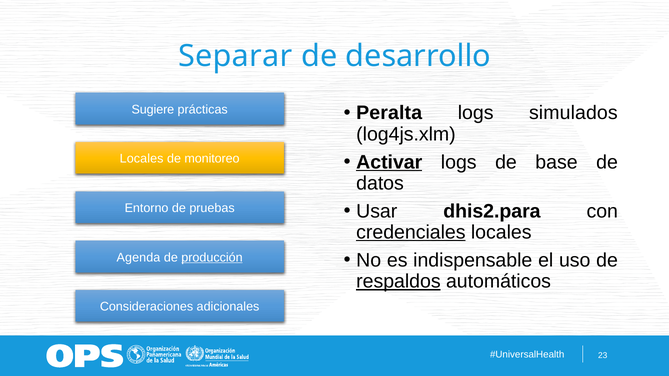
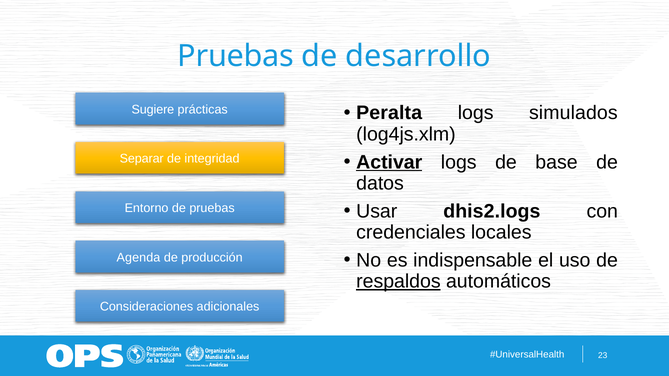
Separar at (235, 56): Separar -> Pruebas
Locales at (142, 159): Locales -> Separar
monitoreo: monitoreo -> integridad
dhis2.para: dhis2.para -> dhis2.logs
credenciales underline: present -> none
producción underline: present -> none
